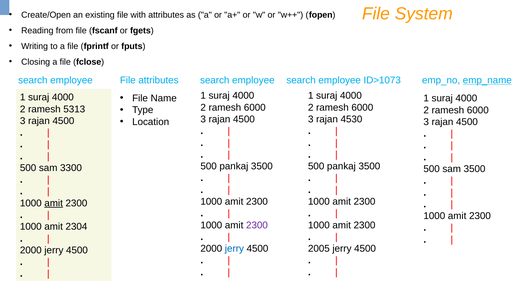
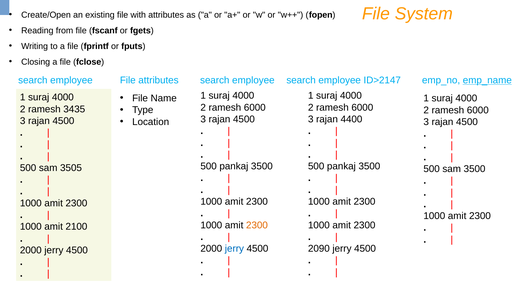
ID>1073: ID>1073 -> ID>2147
5313: 5313 -> 3435
4530: 4530 -> 4400
3300: 3300 -> 3505
amit at (54, 203) underline: present -> none
2300 at (257, 225) colour: purple -> orange
2304: 2304 -> 2100
2005: 2005 -> 2090
